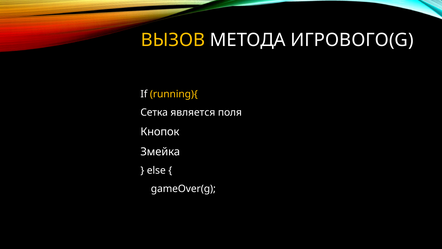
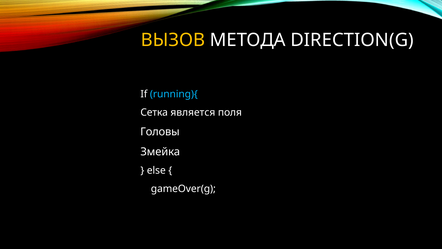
ИГРОВОГО(G: ИГРОВОГО(G -> DIRECTION(G
running){ colour: yellow -> light blue
Кнопок: Кнопок -> Головы
